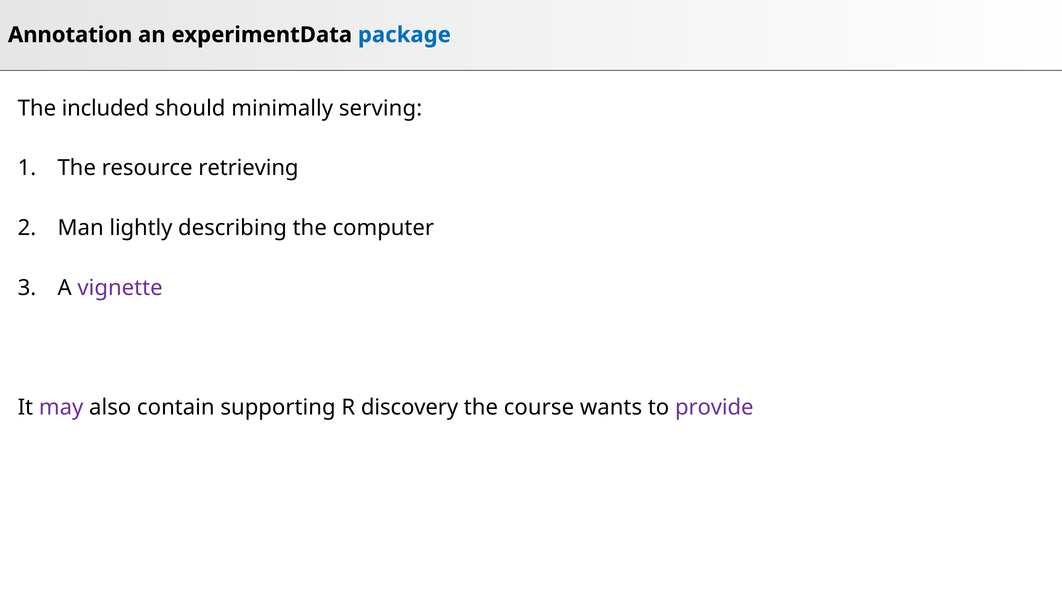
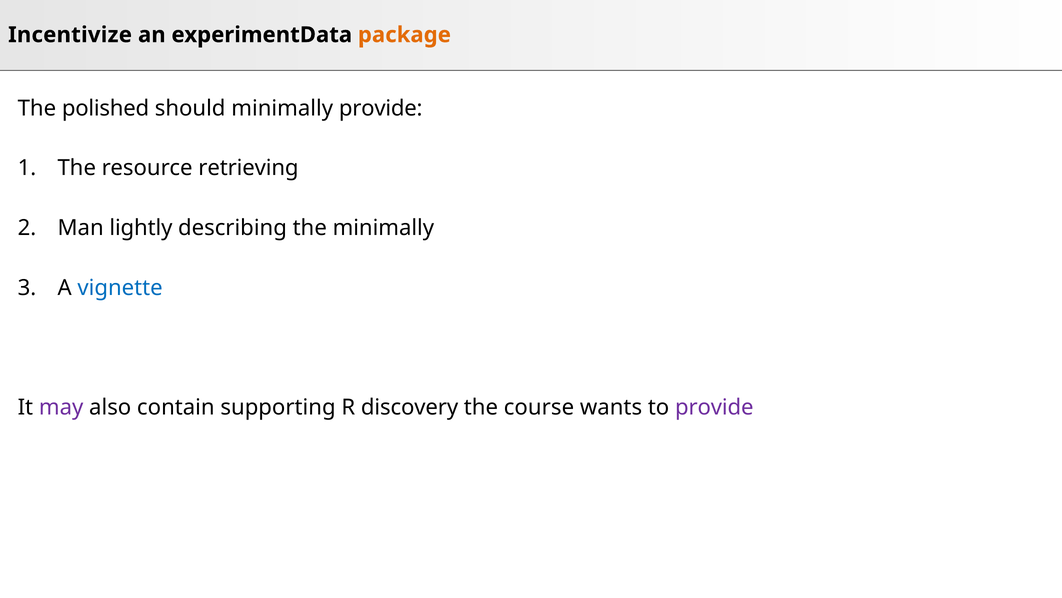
Annotation: Annotation -> Incentivize
package colour: blue -> orange
included: included -> polished
minimally serving: serving -> provide
the computer: computer -> minimally
vignette colour: purple -> blue
